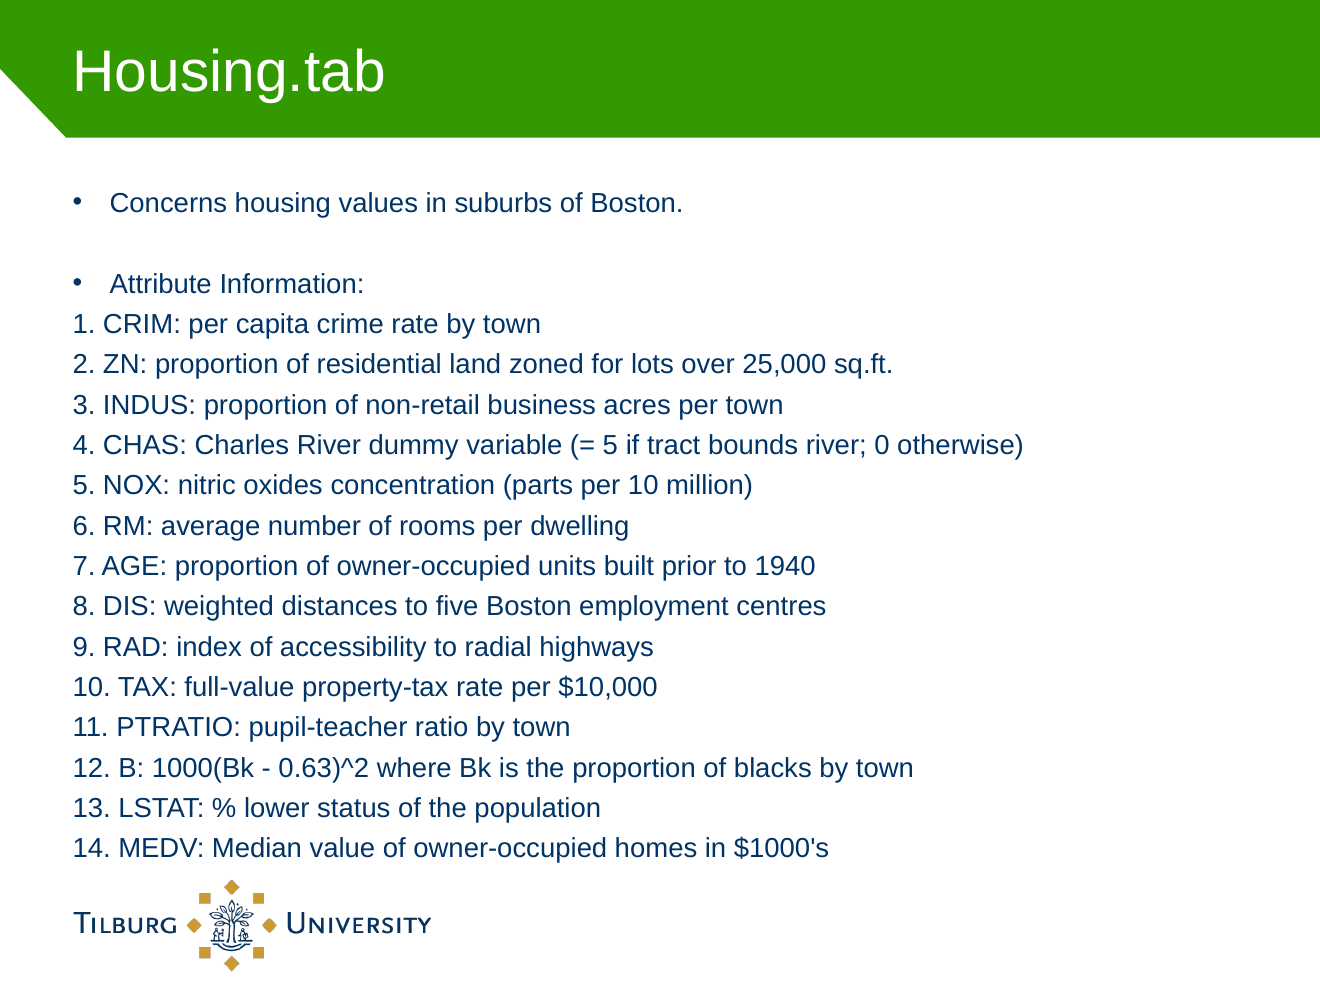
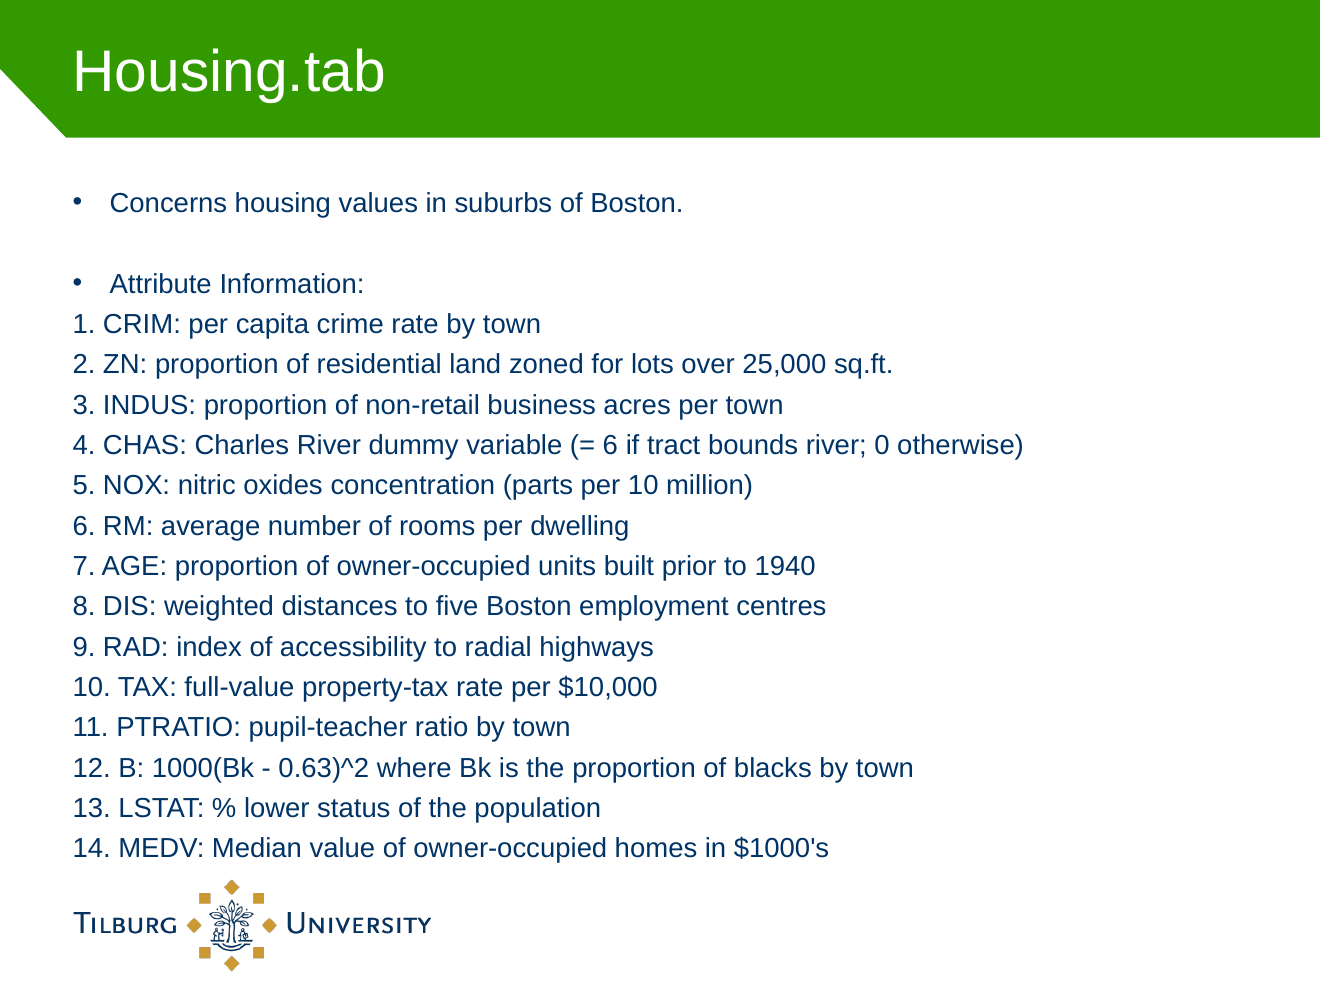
5 at (610, 445): 5 -> 6
